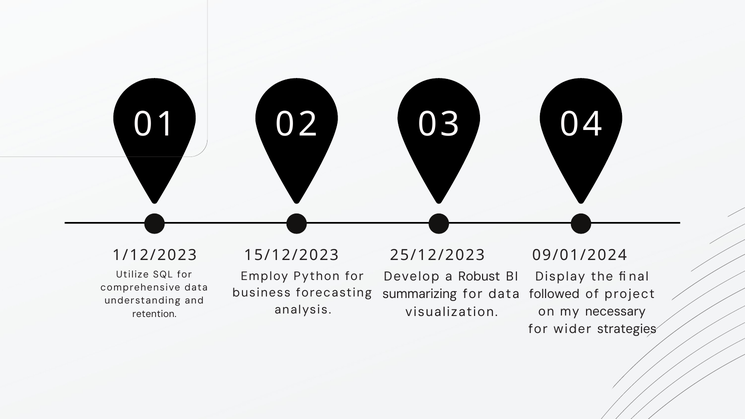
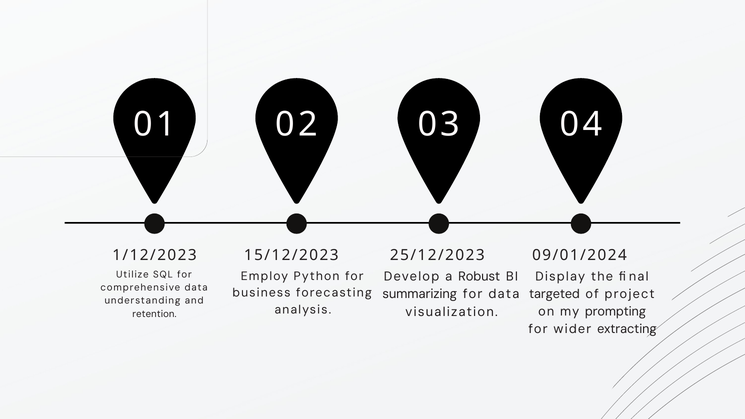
followed: followed -> targeted
necessary: necessary -> prompting
strategies: strategies -> extracting
